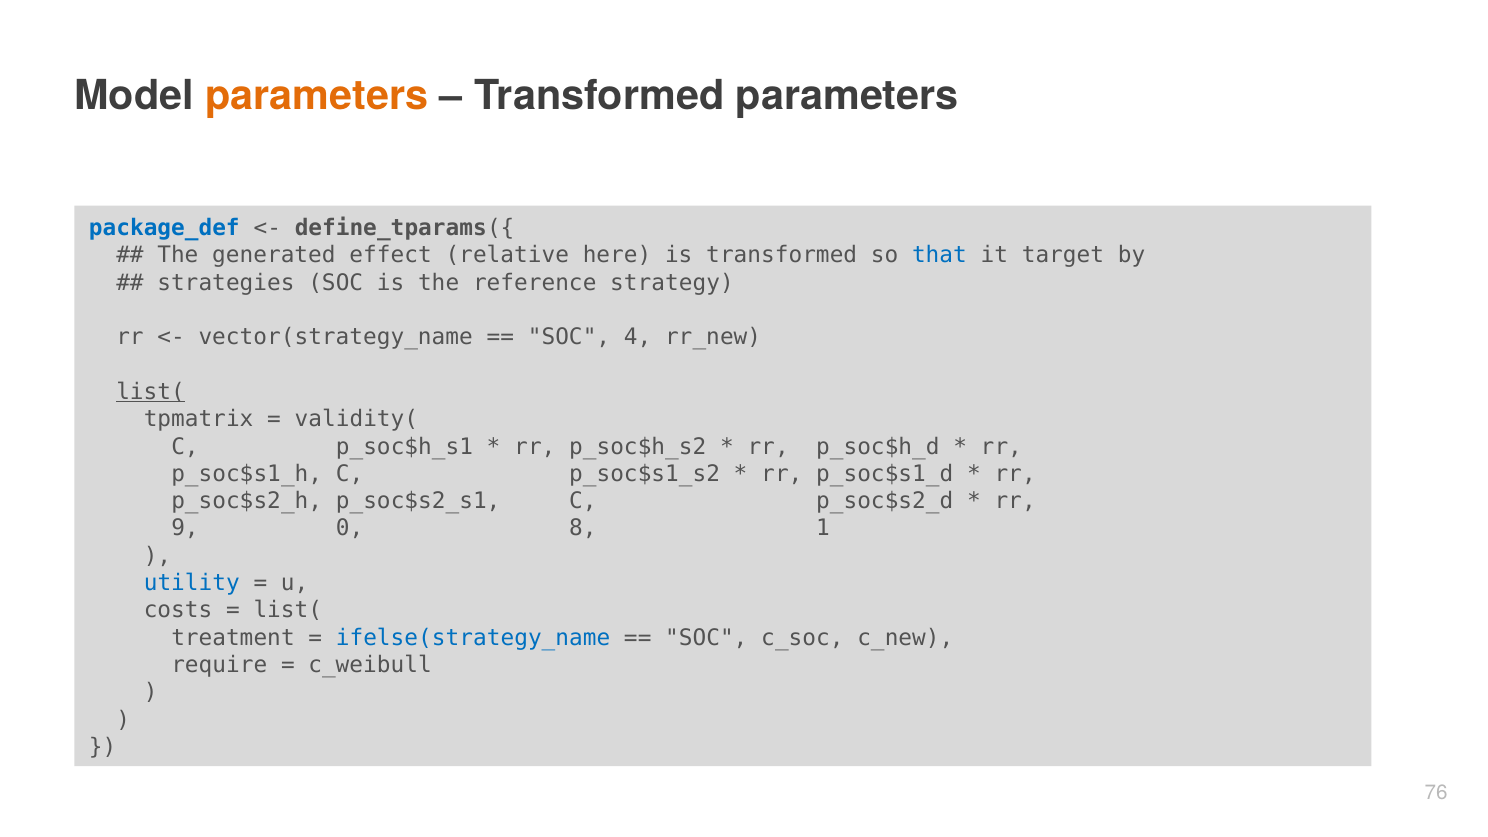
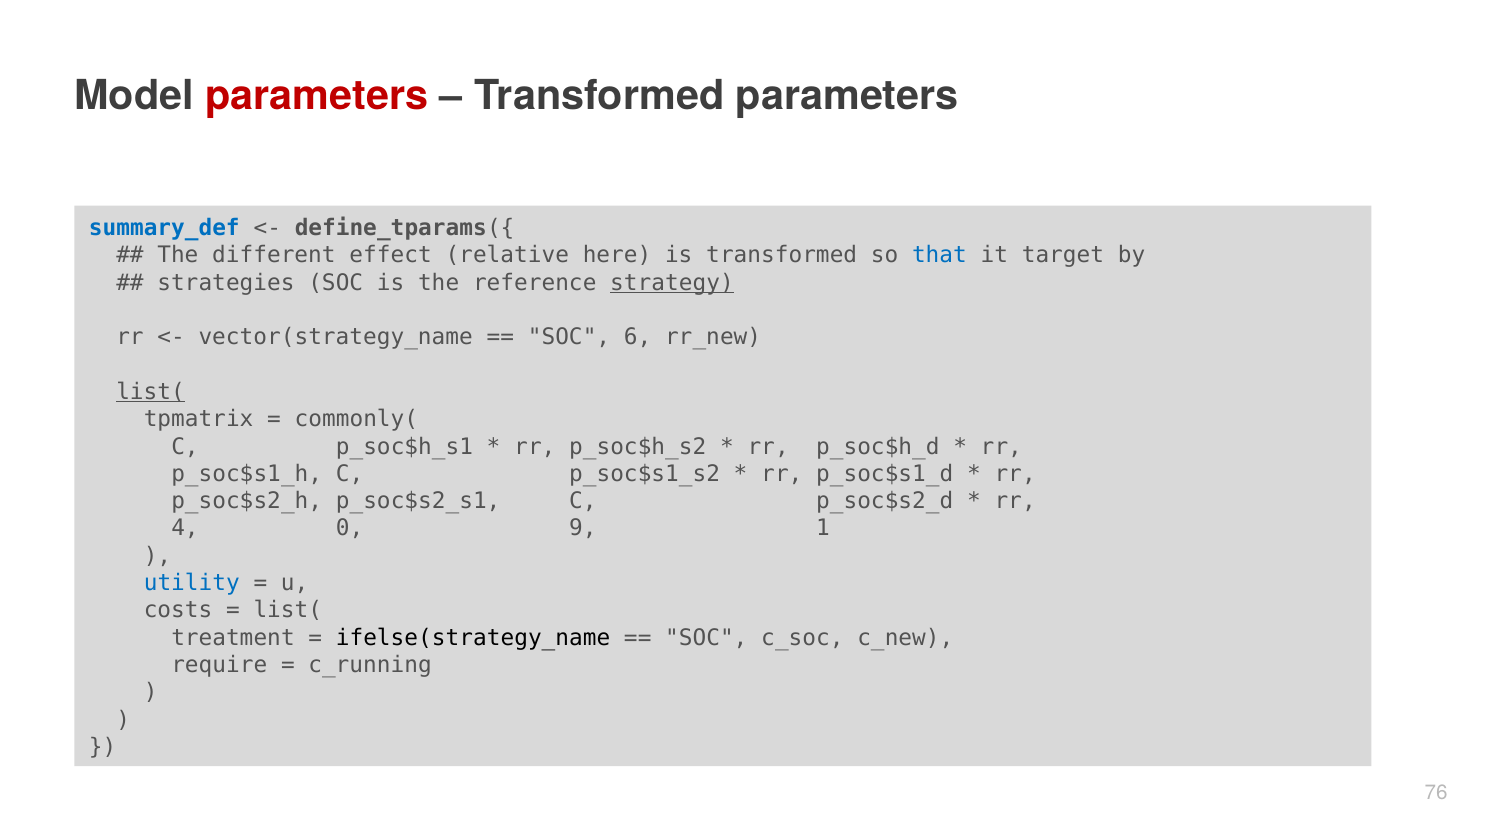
parameters at (317, 96) colour: orange -> red
package_def: package_def -> summary_def
generated: generated -> different
strategy underline: none -> present
4: 4 -> 6
validity(: validity( -> commonly(
9: 9 -> 4
8: 8 -> 9
ifelse(strategy_name colour: blue -> black
c_weibull: c_weibull -> c_running
